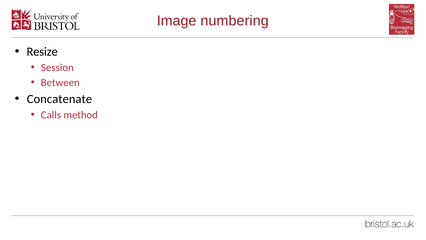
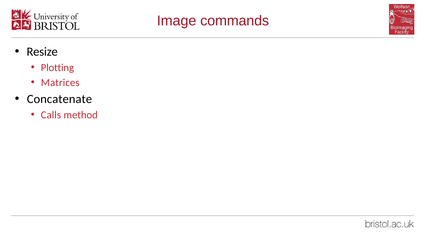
numbering: numbering -> commands
Session: Session -> Plotting
Between: Between -> Matrices
